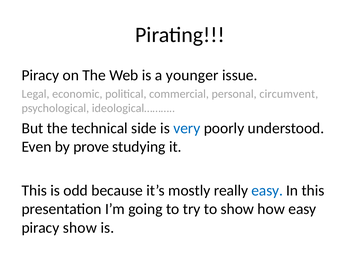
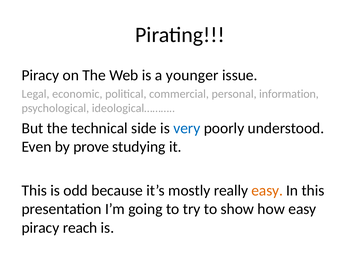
circumvent: circumvent -> information
easy at (267, 190) colour: blue -> orange
piracy show: show -> reach
